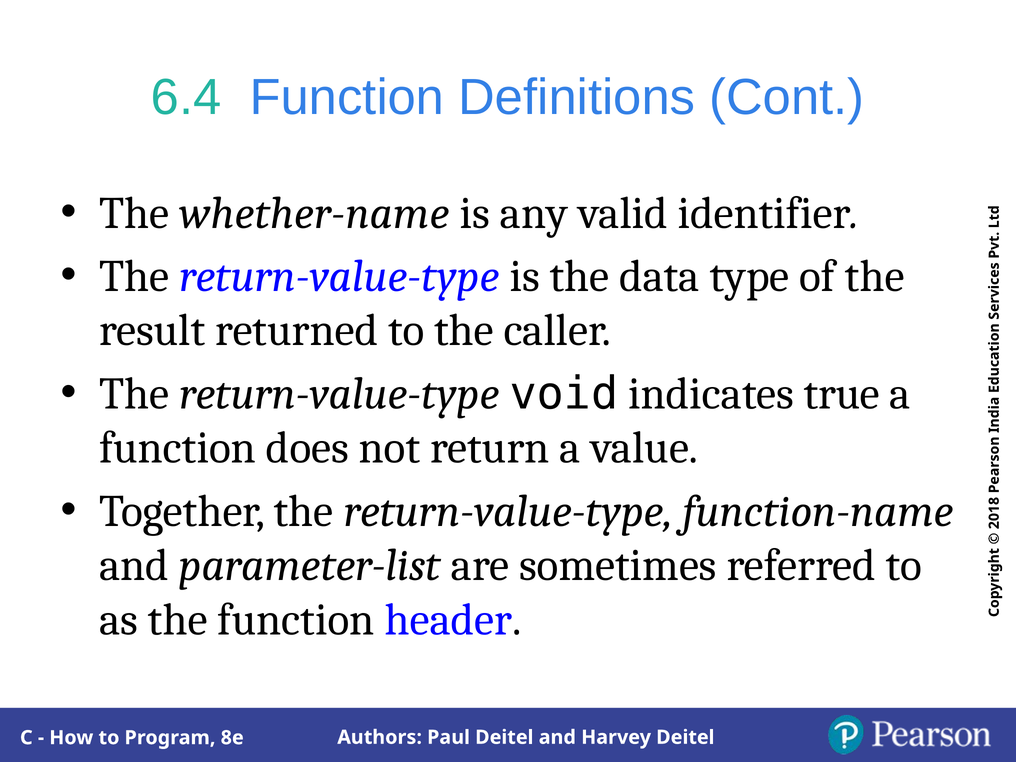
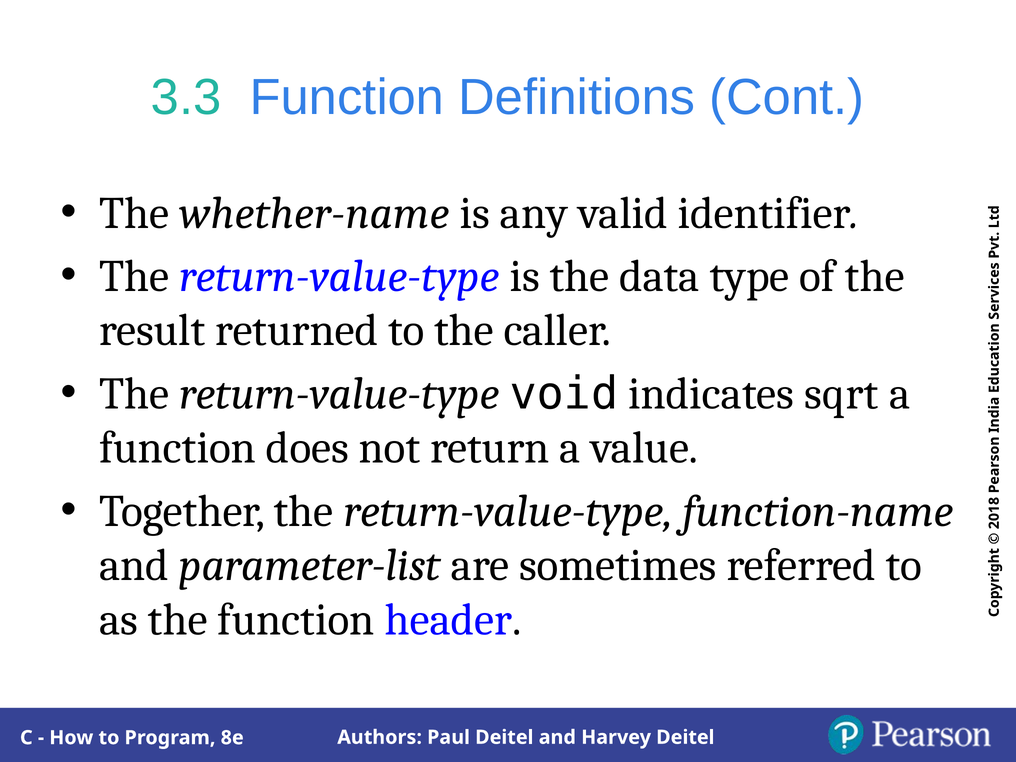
6.4: 6.4 -> 3.3
true: true -> sqrt
